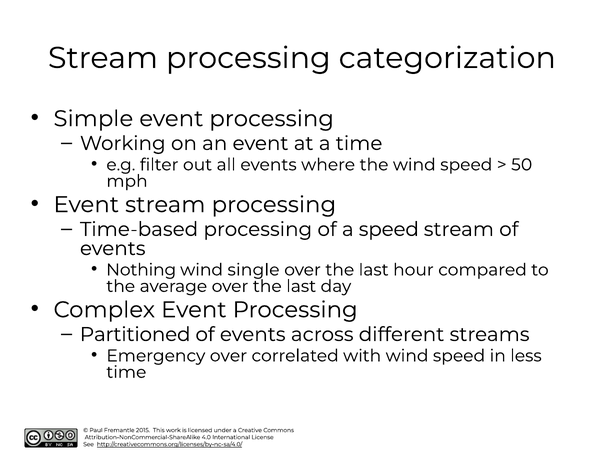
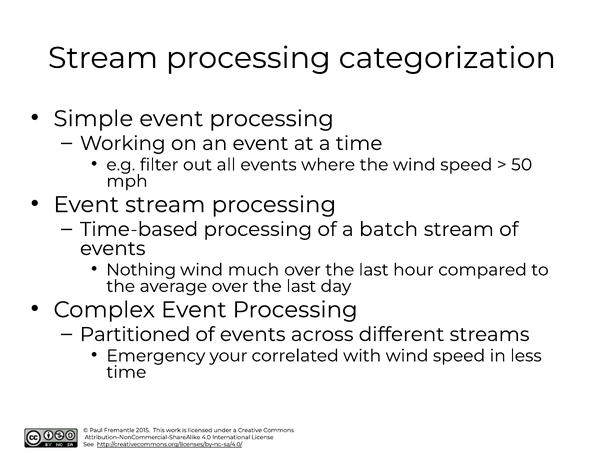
a speed: speed -> batch
single: single -> much
Emergency over: over -> your
